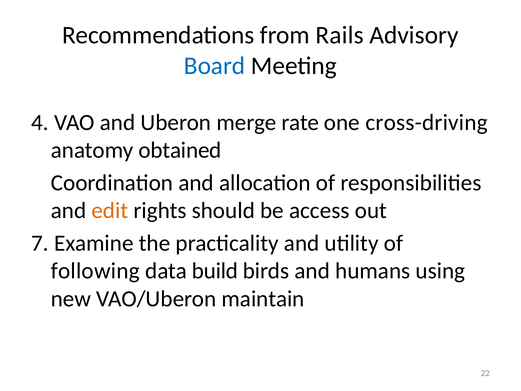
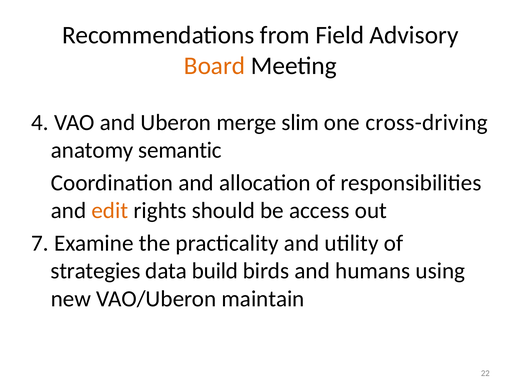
Rails: Rails -> Field
Board colour: blue -> orange
rate: rate -> slim
obtained: obtained -> semantic
following: following -> strategies
